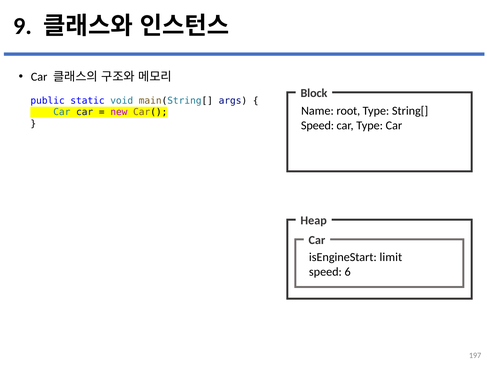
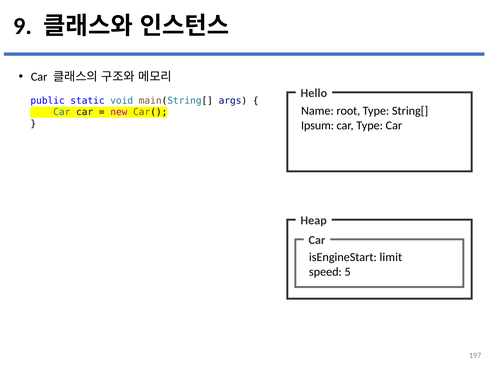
Block: Block -> Hello
Speed at (318, 126): Speed -> Ipsum
6: 6 -> 5
